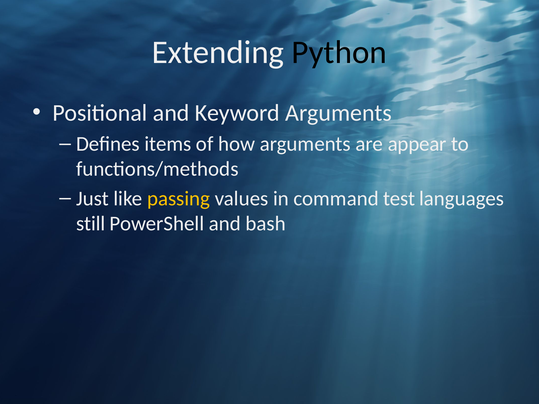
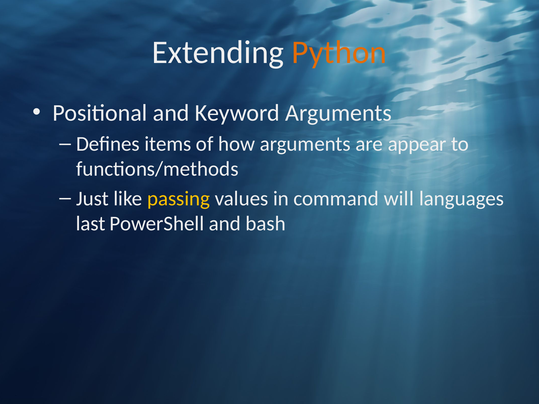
Python colour: black -> orange
test: test -> will
still: still -> last
